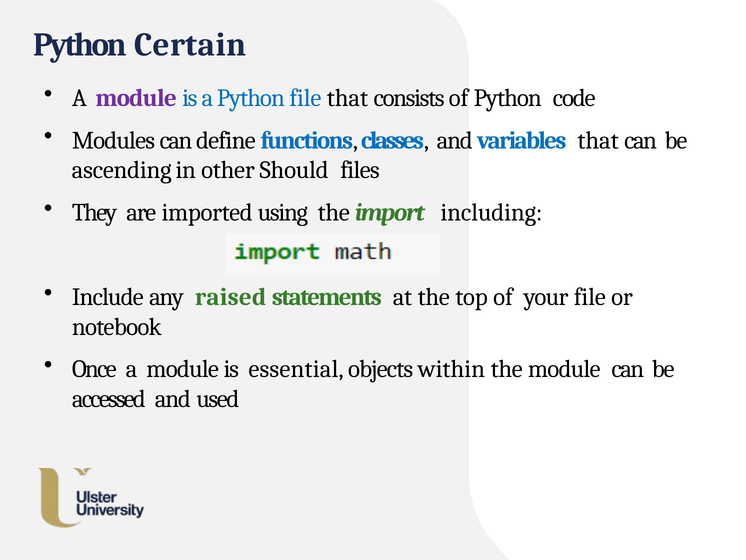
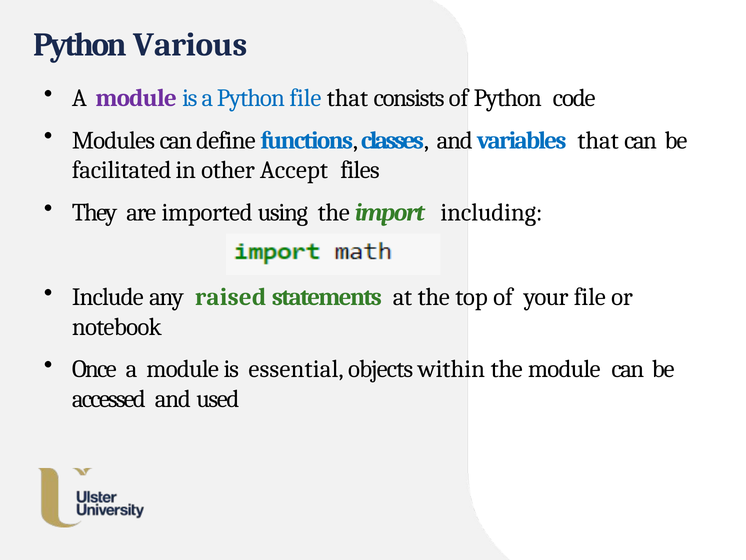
Certain: Certain -> Various
ascending: ascending -> facilitated
Should: Should -> Accept
